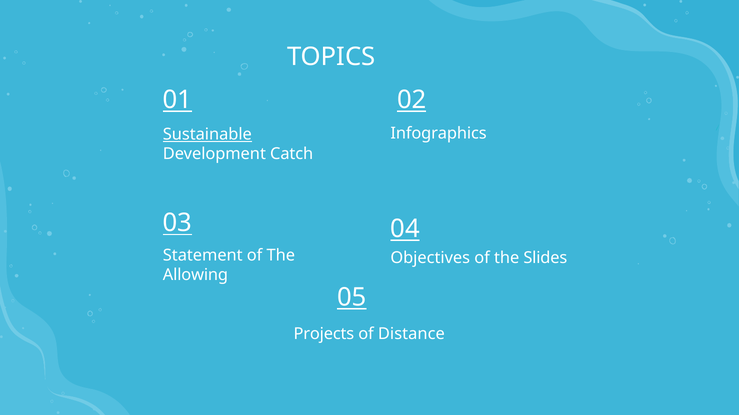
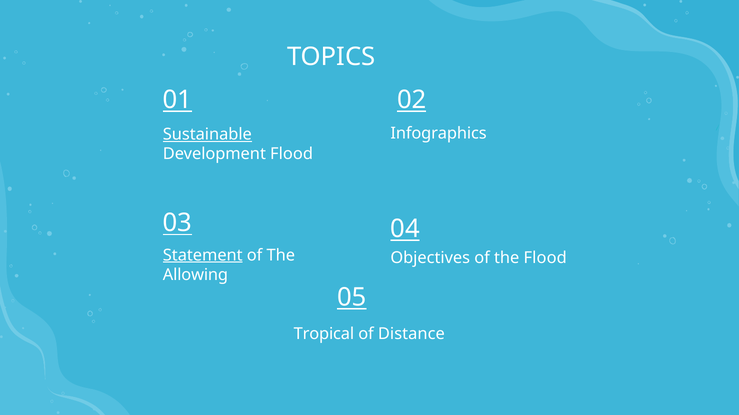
Development Catch: Catch -> Flood
Statement underline: none -> present
the Slides: Slides -> Flood
Projects: Projects -> Tropical
